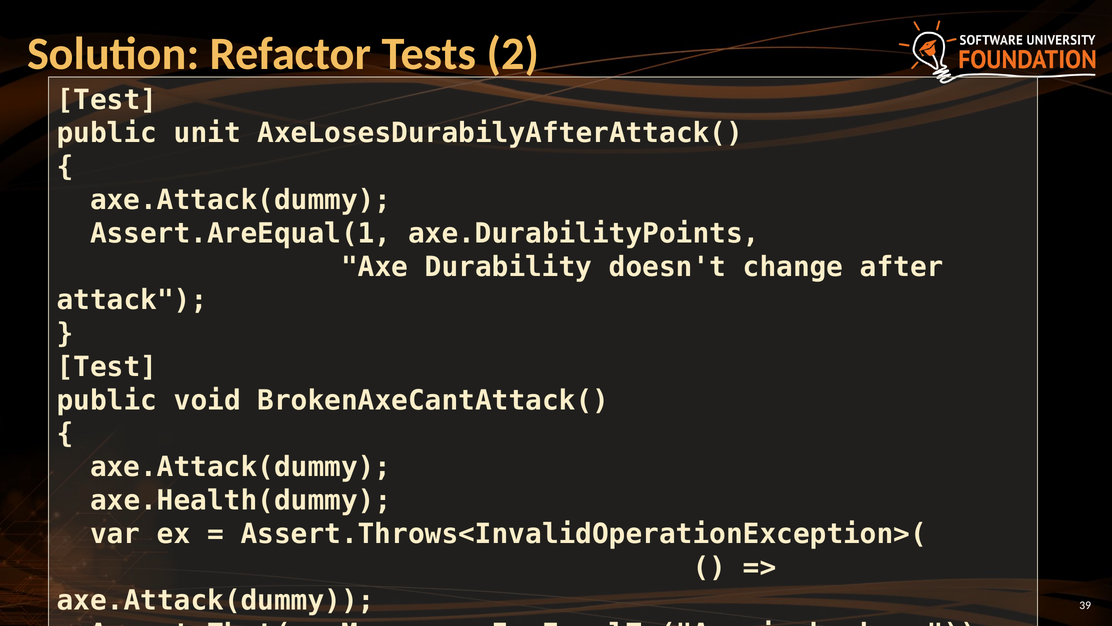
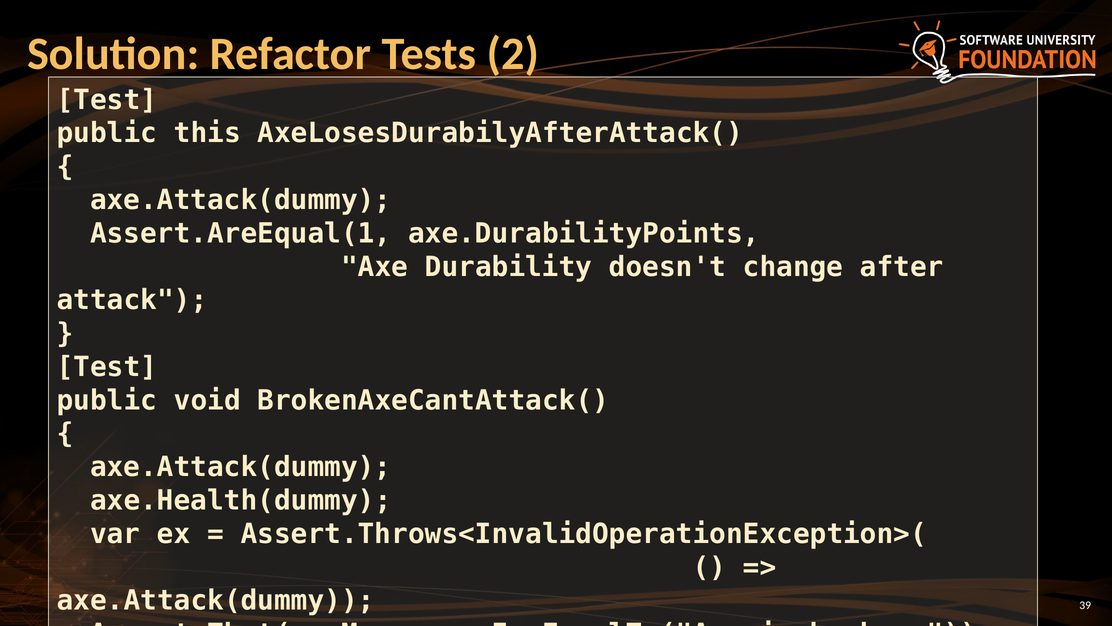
unit: unit -> this
